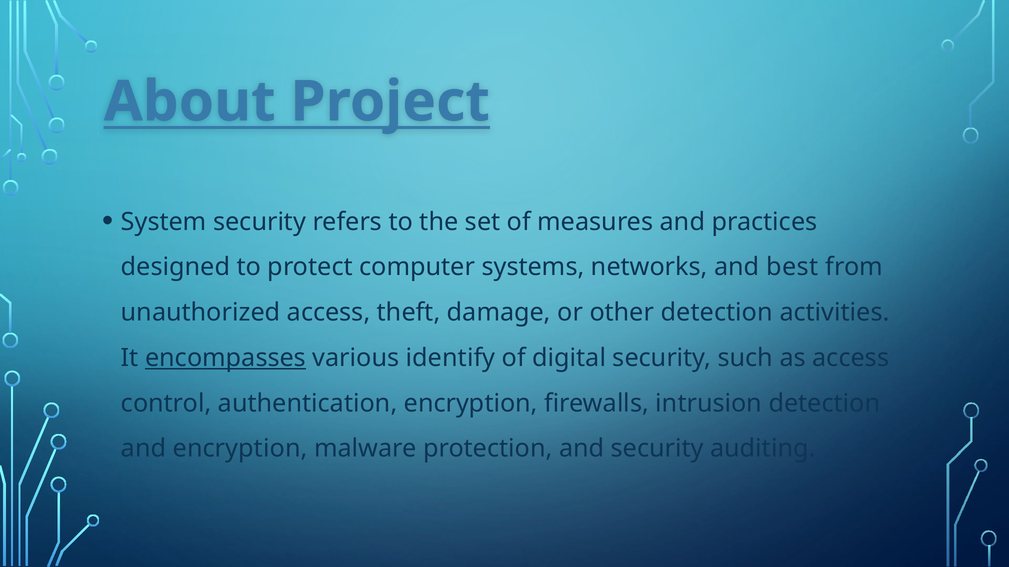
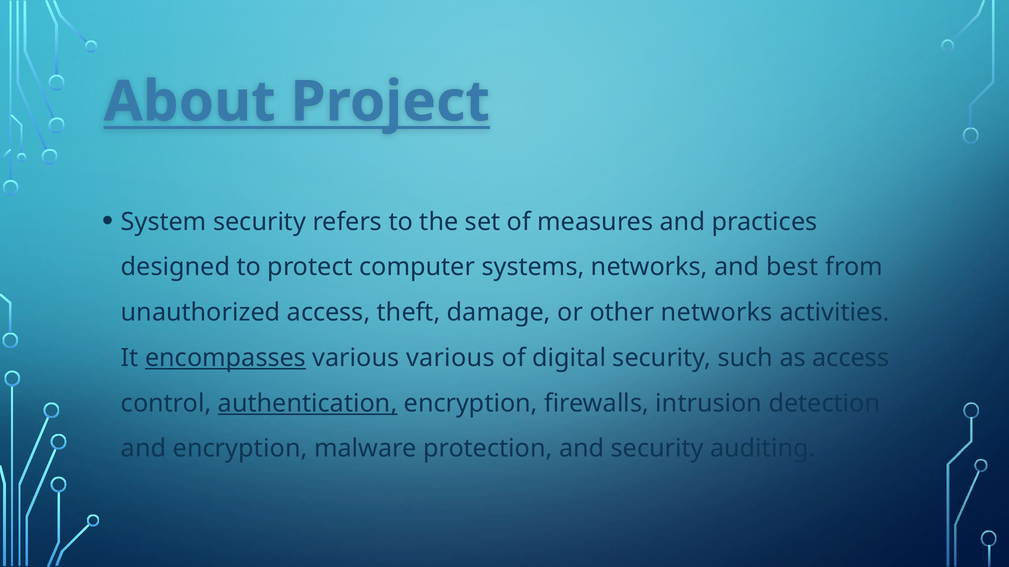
other detection: detection -> networks
various identify: identify -> various
authentication underline: none -> present
